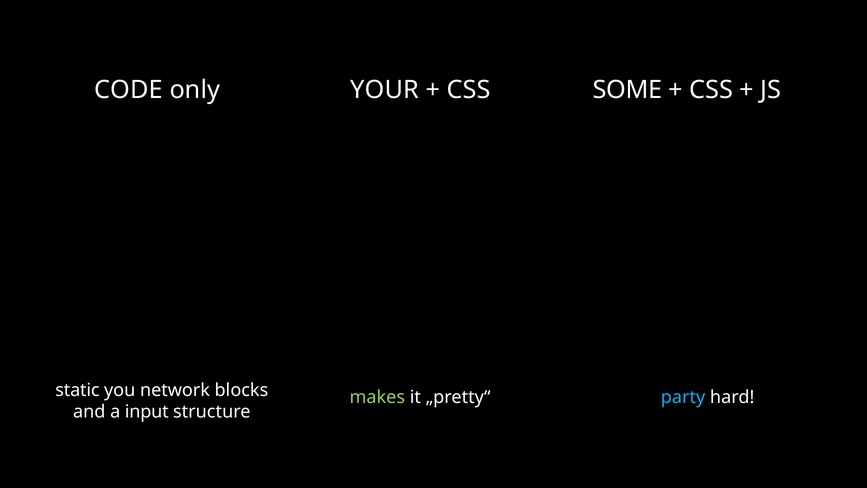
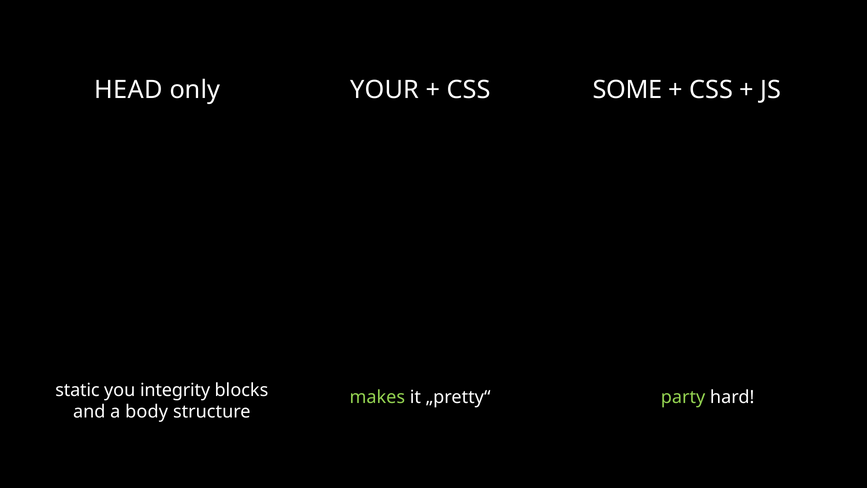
CODE: CODE -> HEAD
network: network -> integrity
party colour: light blue -> light green
input: input -> body
